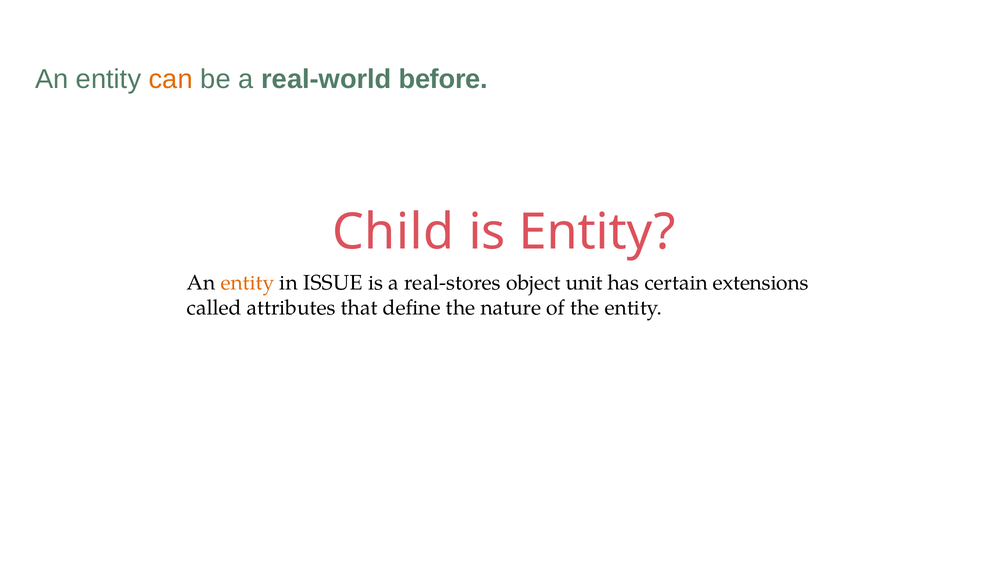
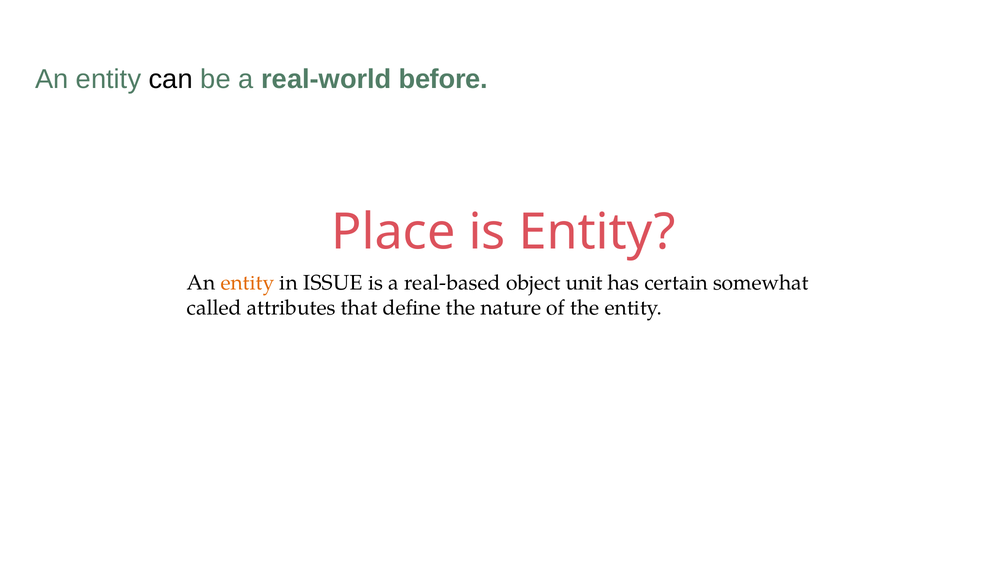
can colour: orange -> black
Child: Child -> Place
real-stores: real-stores -> real-based
extensions: extensions -> somewhat
